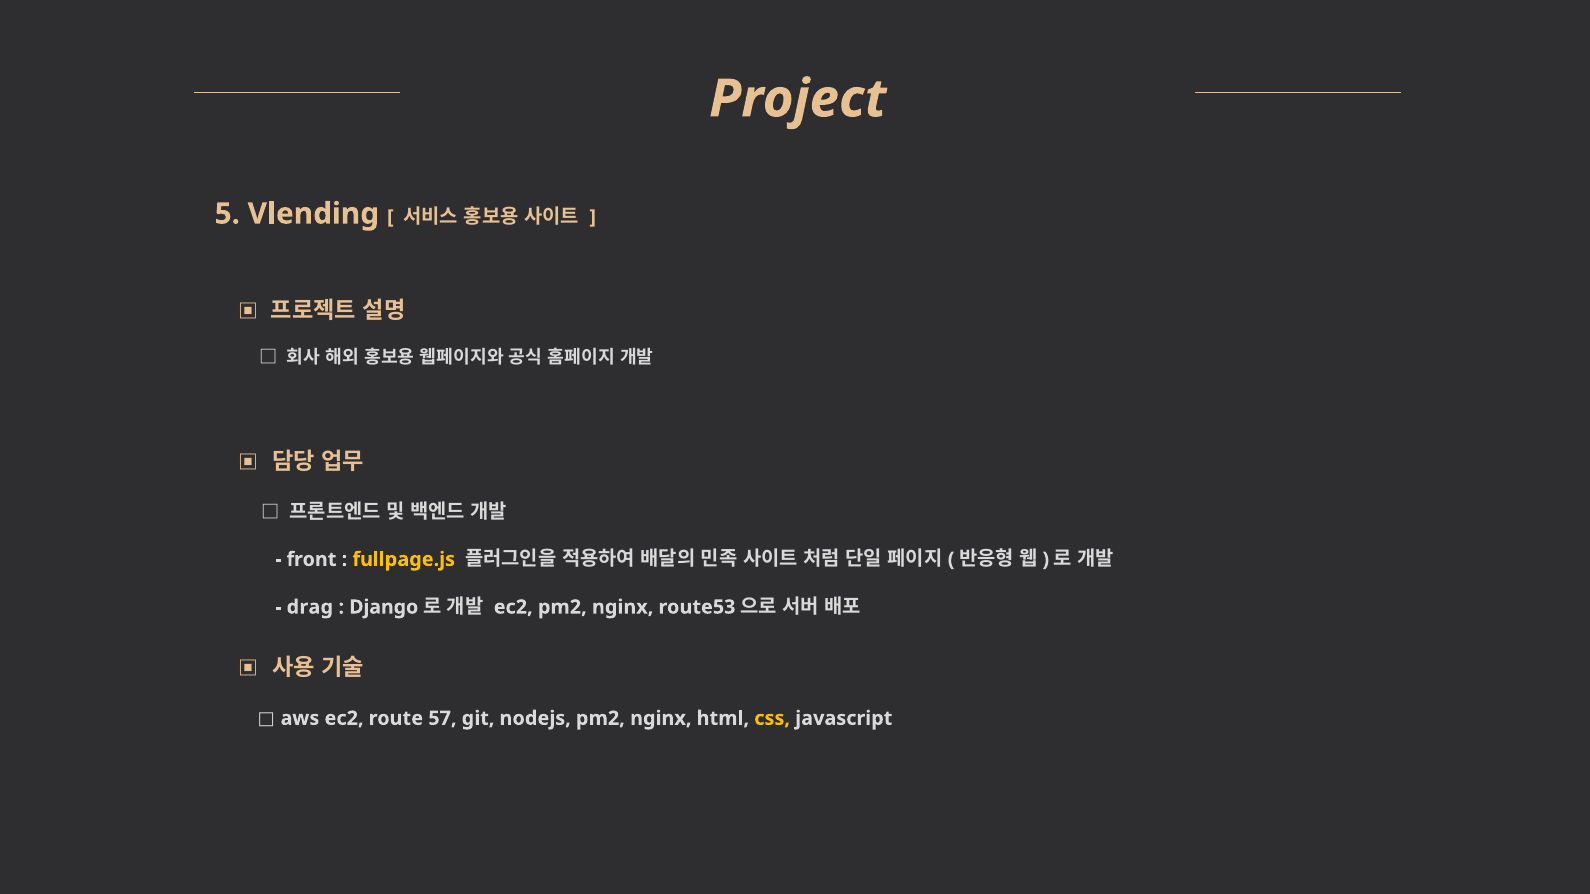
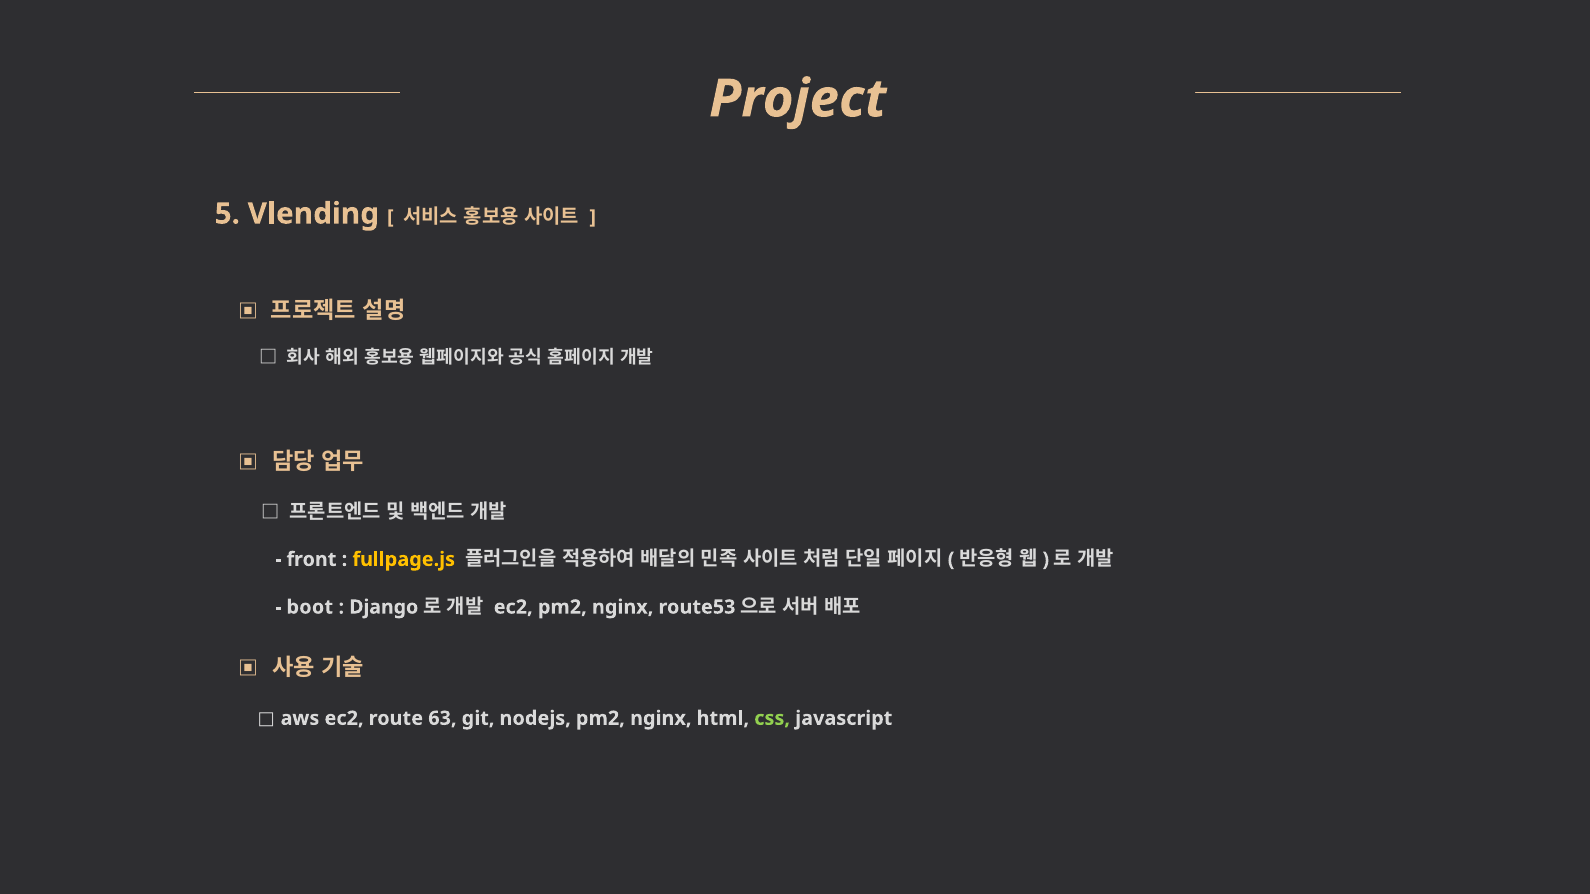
drag: drag -> boot
57: 57 -> 63
css colour: yellow -> light green
